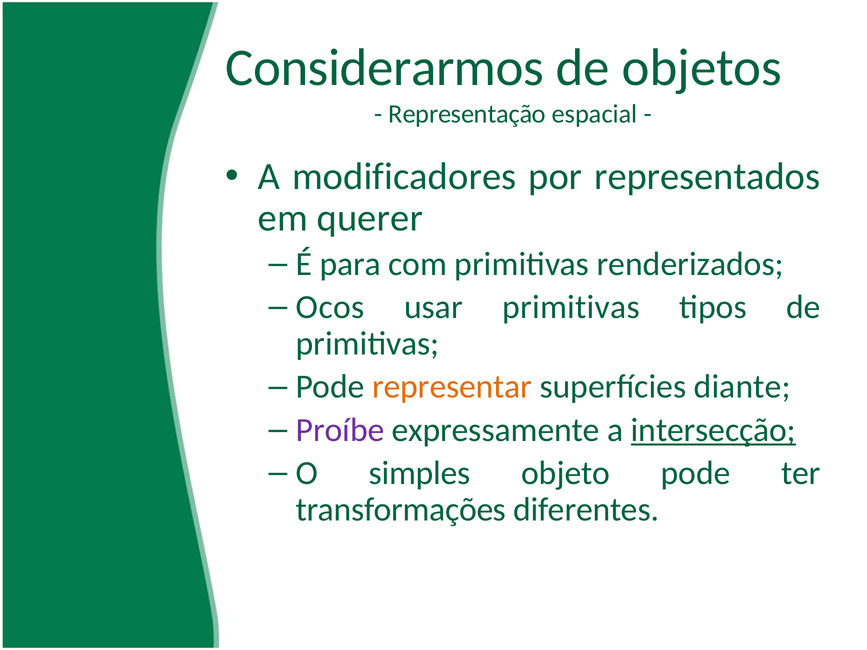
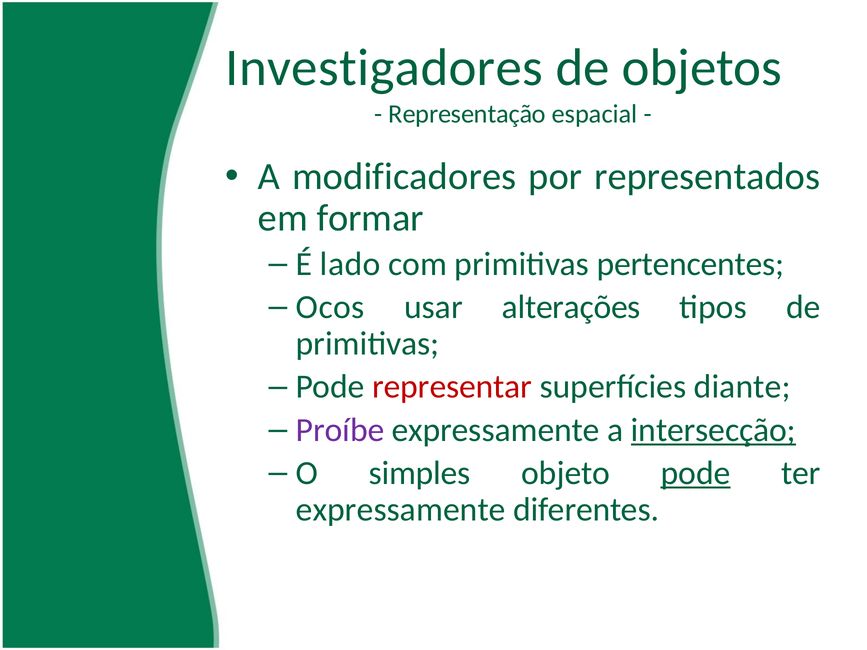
Considerarmos: Considerarmos -> Investigadores
querer: querer -> formar
para: para -> lado
renderizados: renderizados -> pertencentes
usar primitivas: primitivas -> alterações
representar colour: orange -> red
pode at (696, 473) underline: none -> present
transformações at (401, 510): transformações -> expressamente
